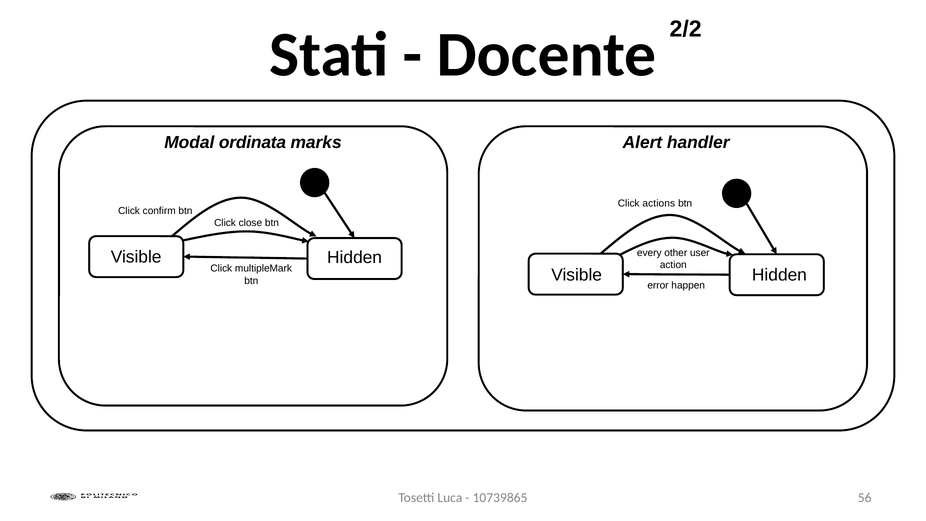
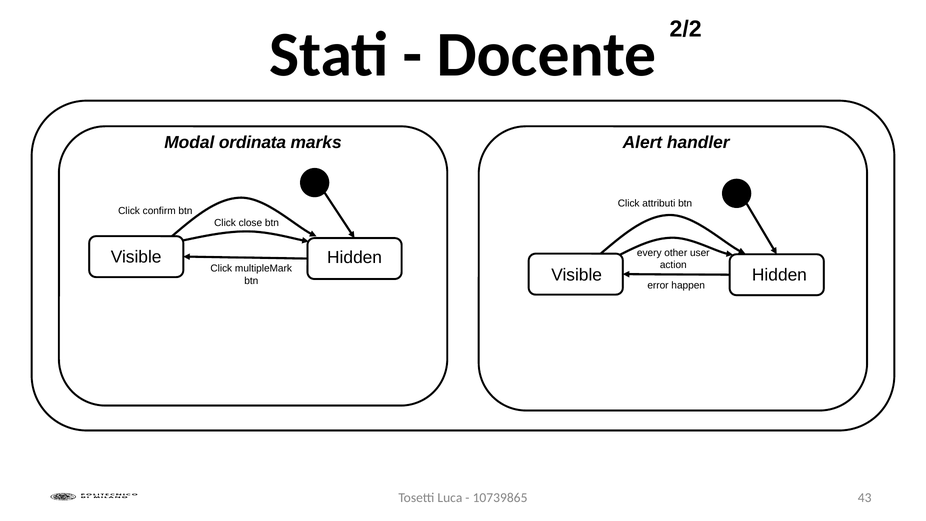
actions: actions -> attributi
56: 56 -> 43
